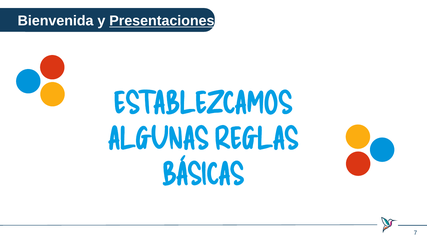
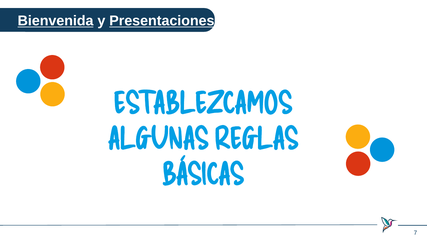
Bienvenida underline: none -> present
